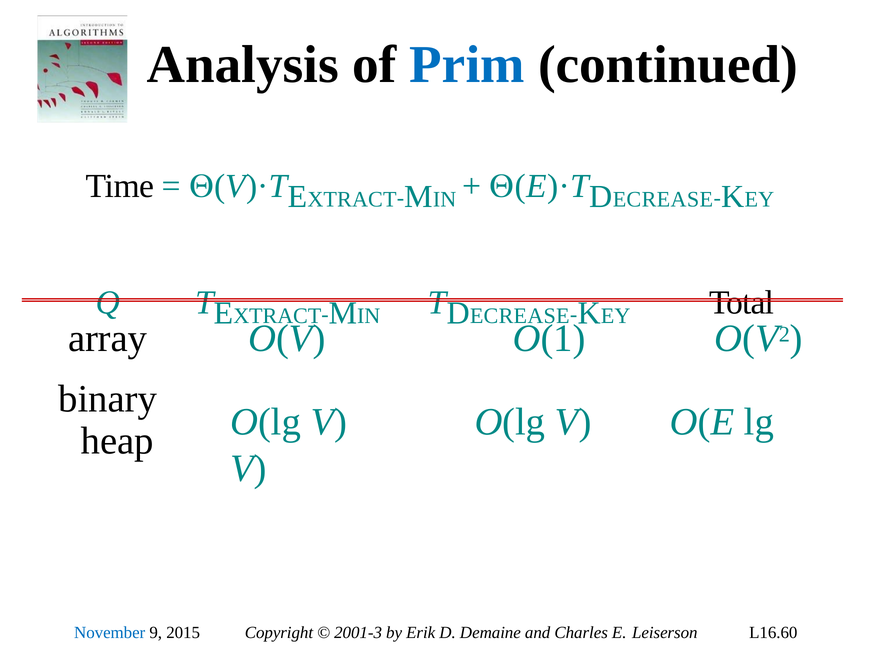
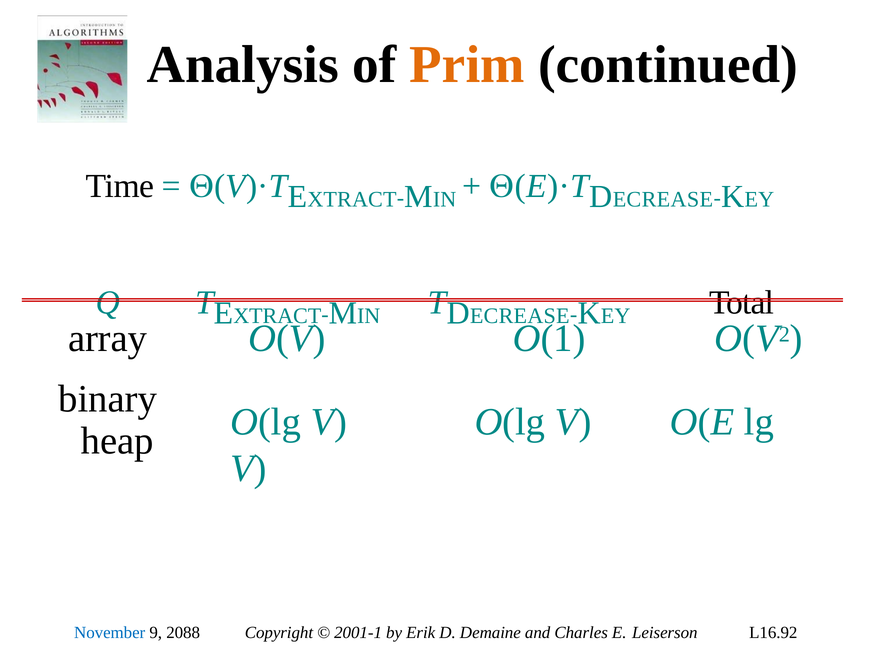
Prim colour: blue -> orange
2015: 2015 -> 2088
2001-3: 2001-3 -> 2001-1
L16.60: L16.60 -> L16.92
